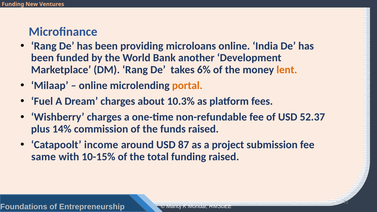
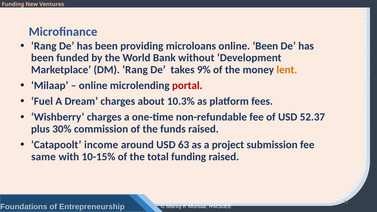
online India: India -> Been
another: another -> without
6%: 6% -> 9%
portal colour: orange -> red
14%: 14% -> 30%
87: 87 -> 63
